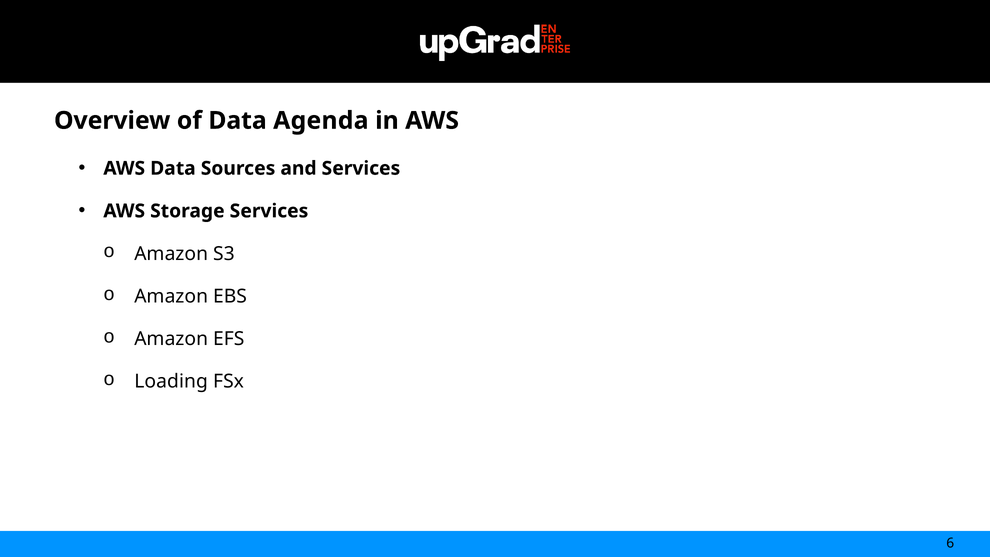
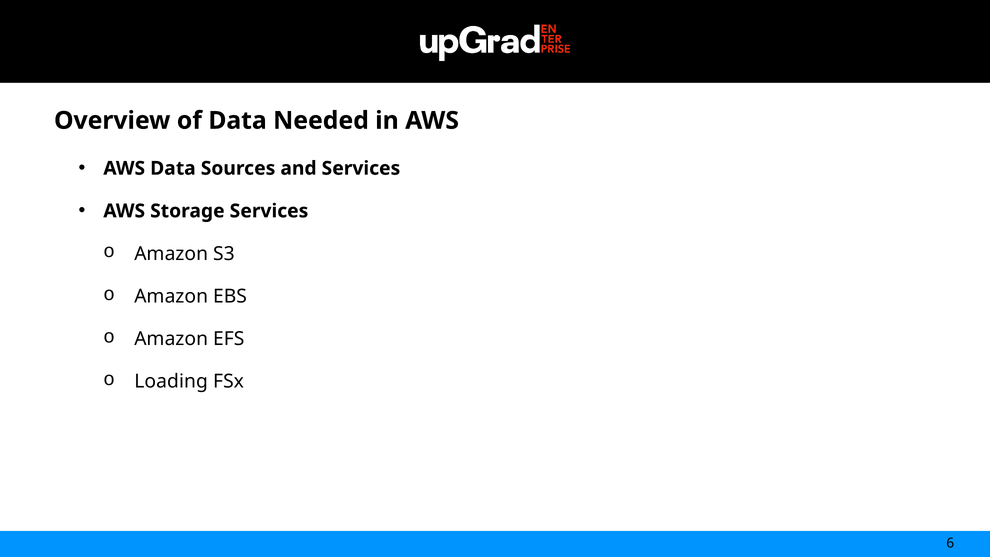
Agenda: Agenda -> Needed
